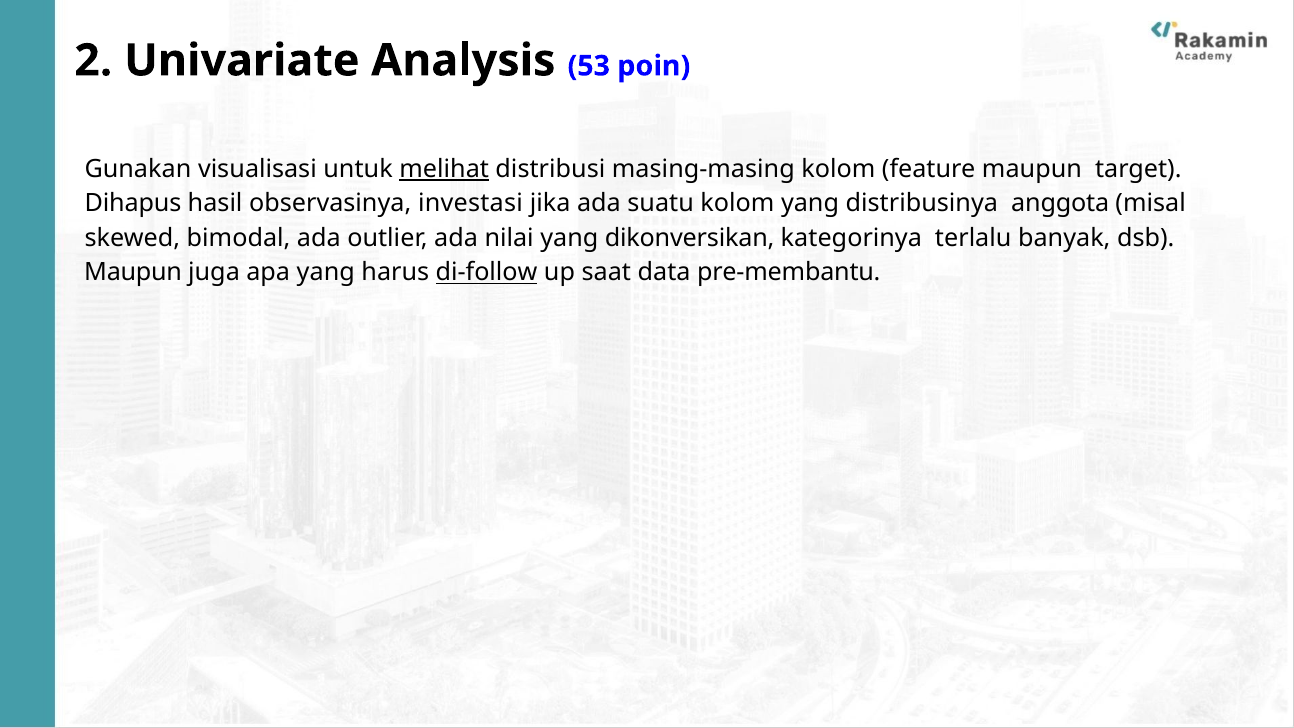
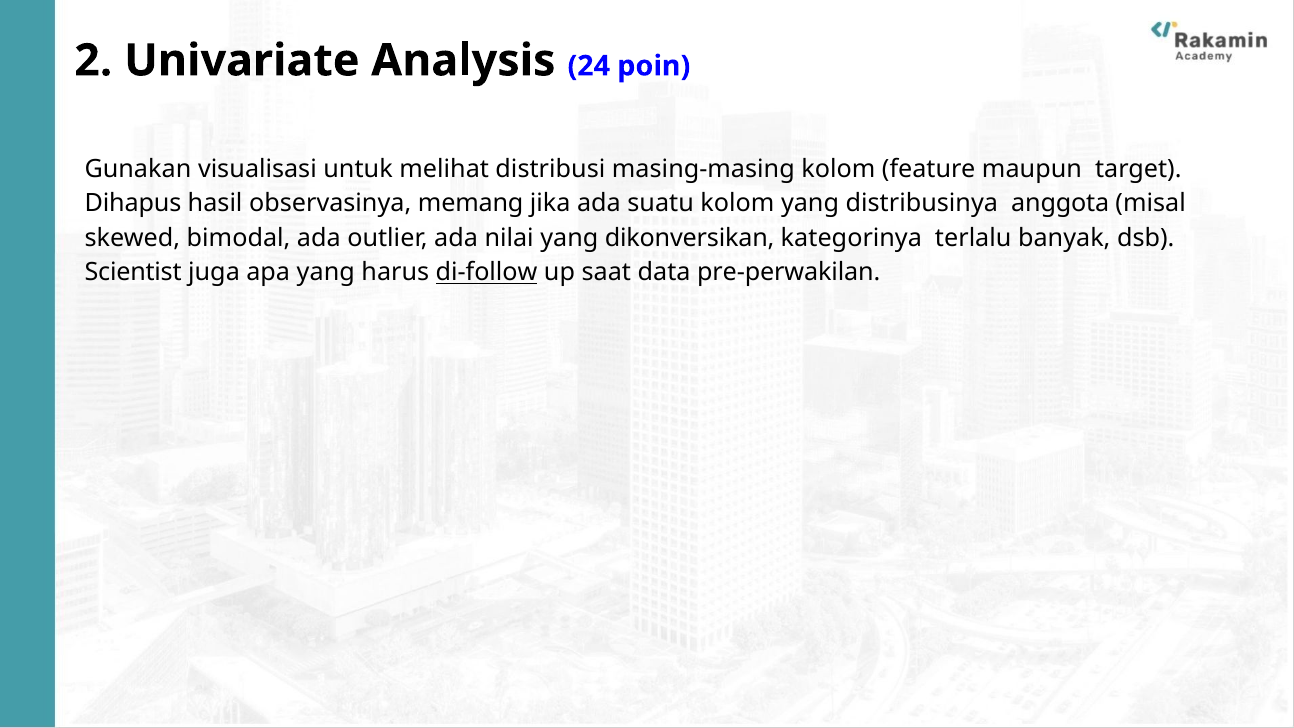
53: 53 -> 24
melihat underline: present -> none
investasi: investasi -> memang
Maupun at (133, 273): Maupun -> Scientist
pre-membantu: pre-membantu -> pre-perwakilan
